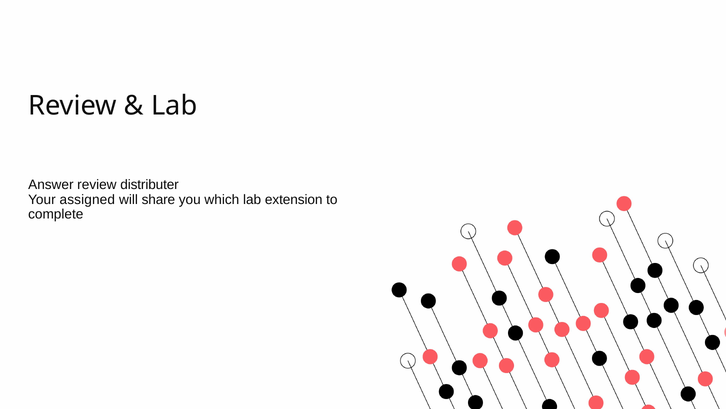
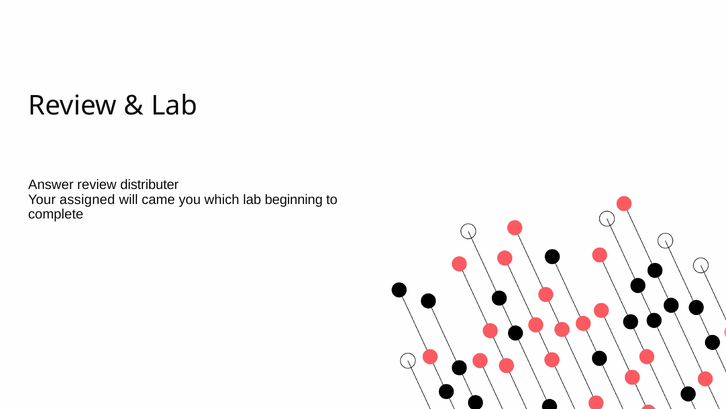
share: share -> came
extension: extension -> beginning
